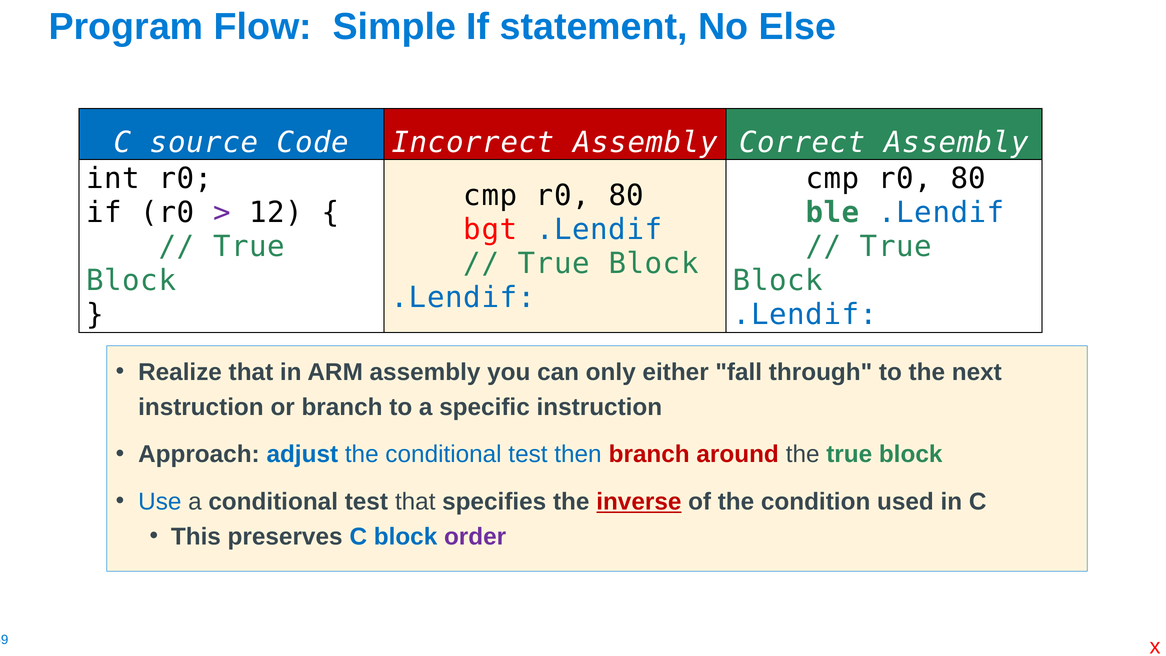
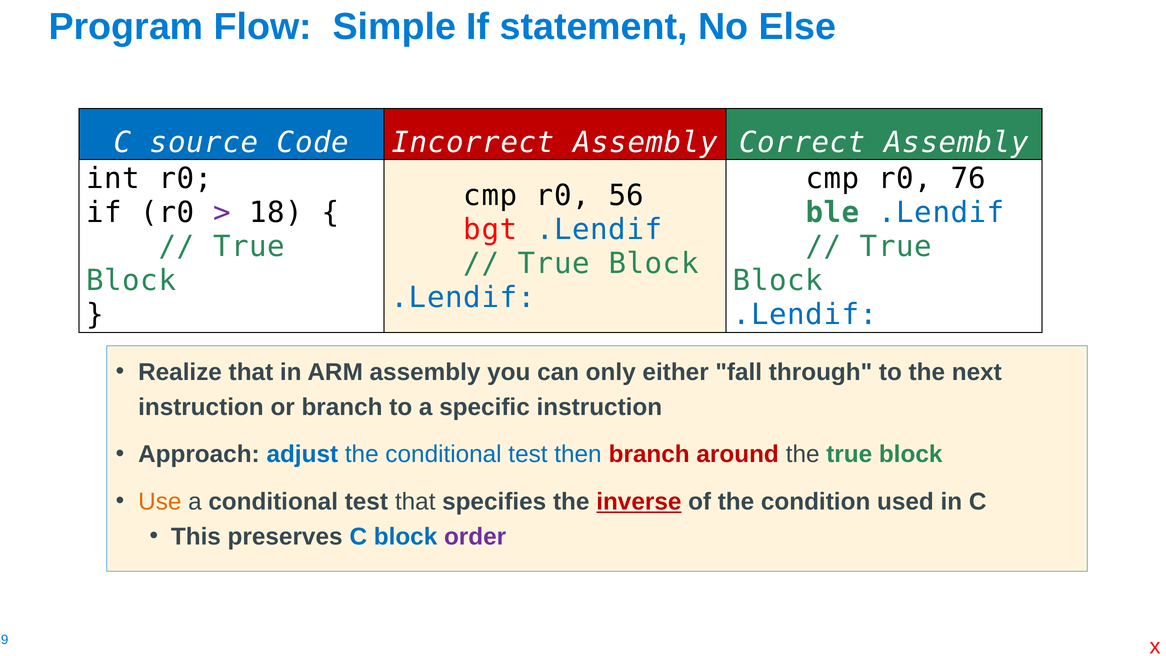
80 at (968, 179): 80 -> 76
80 at (626, 196): 80 -> 56
12: 12 -> 18
Use colour: blue -> orange
